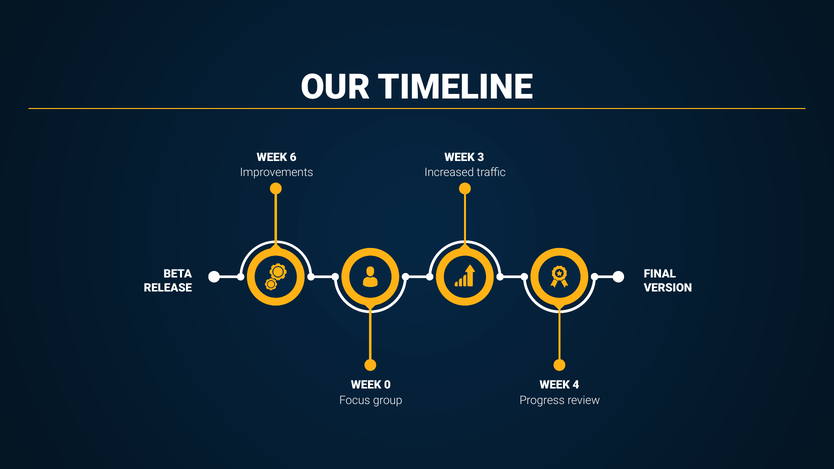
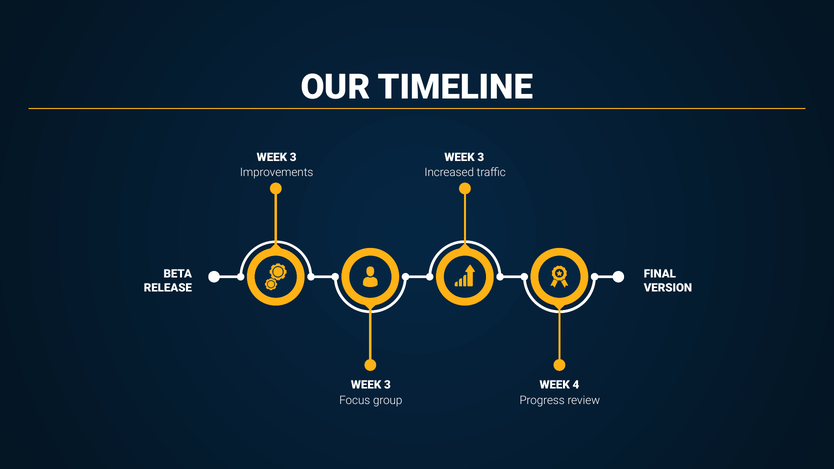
6 at (293, 158): 6 -> 3
0 at (387, 385): 0 -> 3
